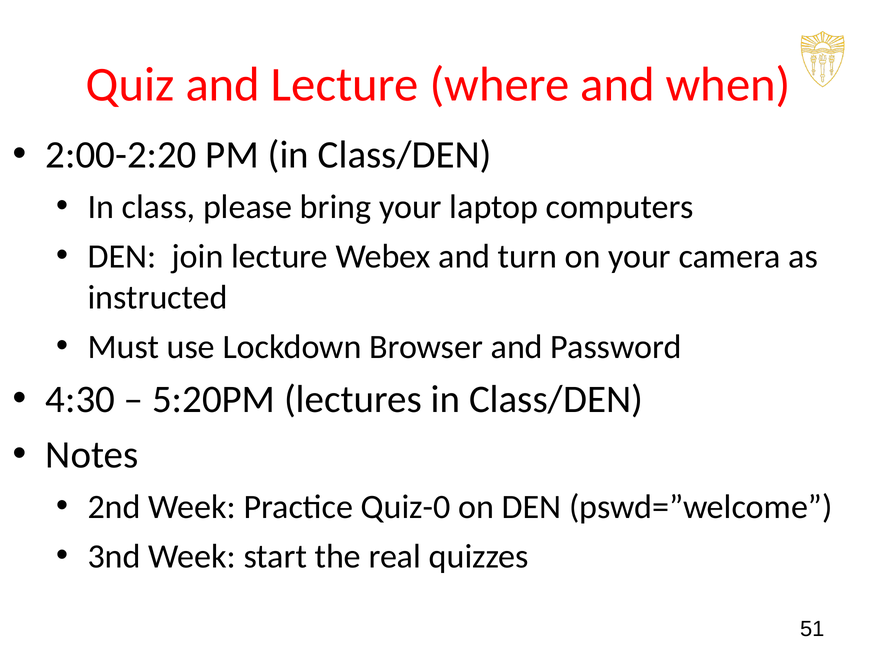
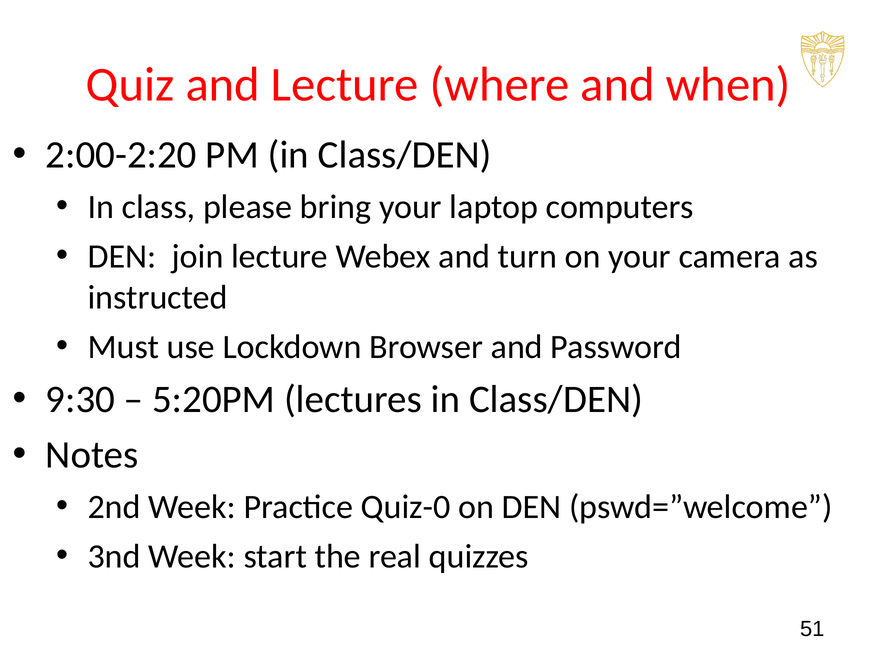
4:30: 4:30 -> 9:30
